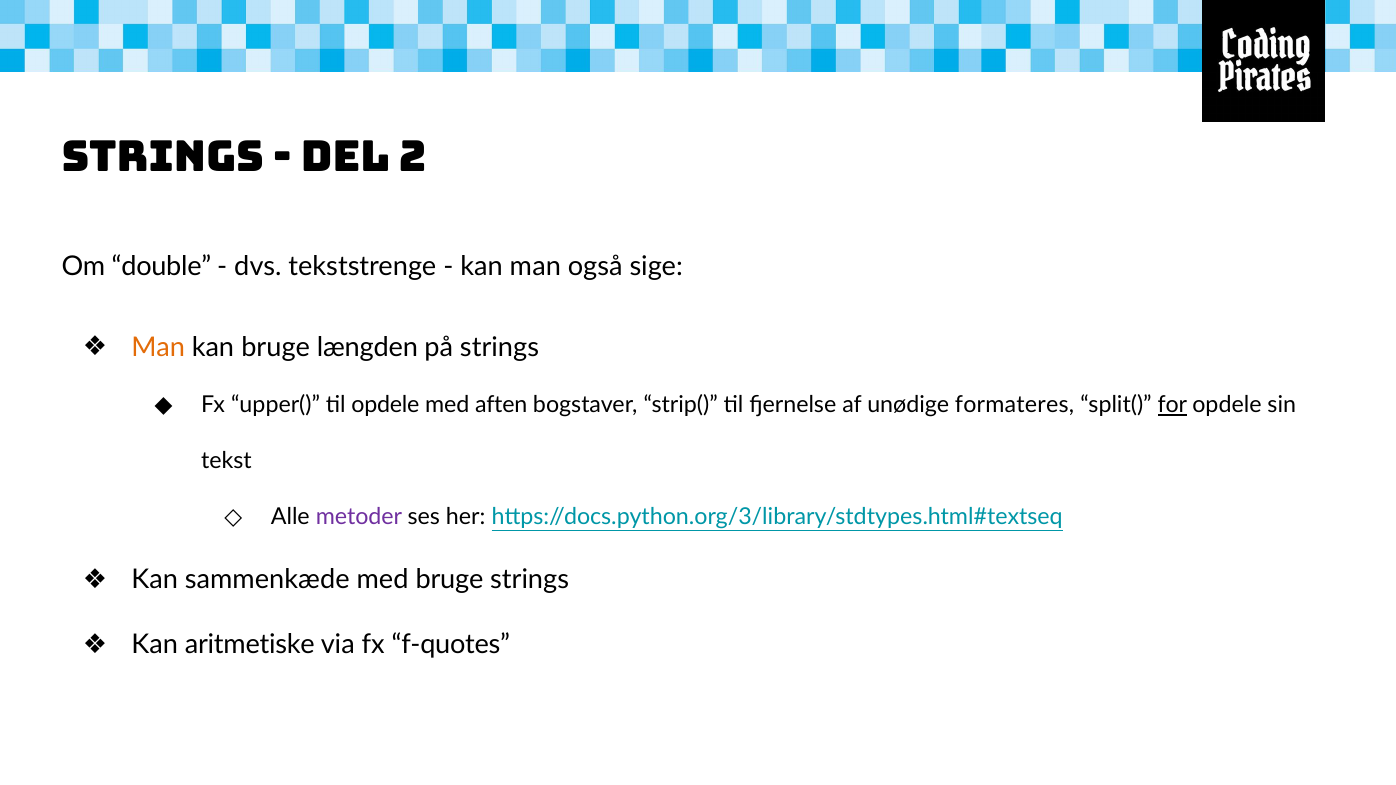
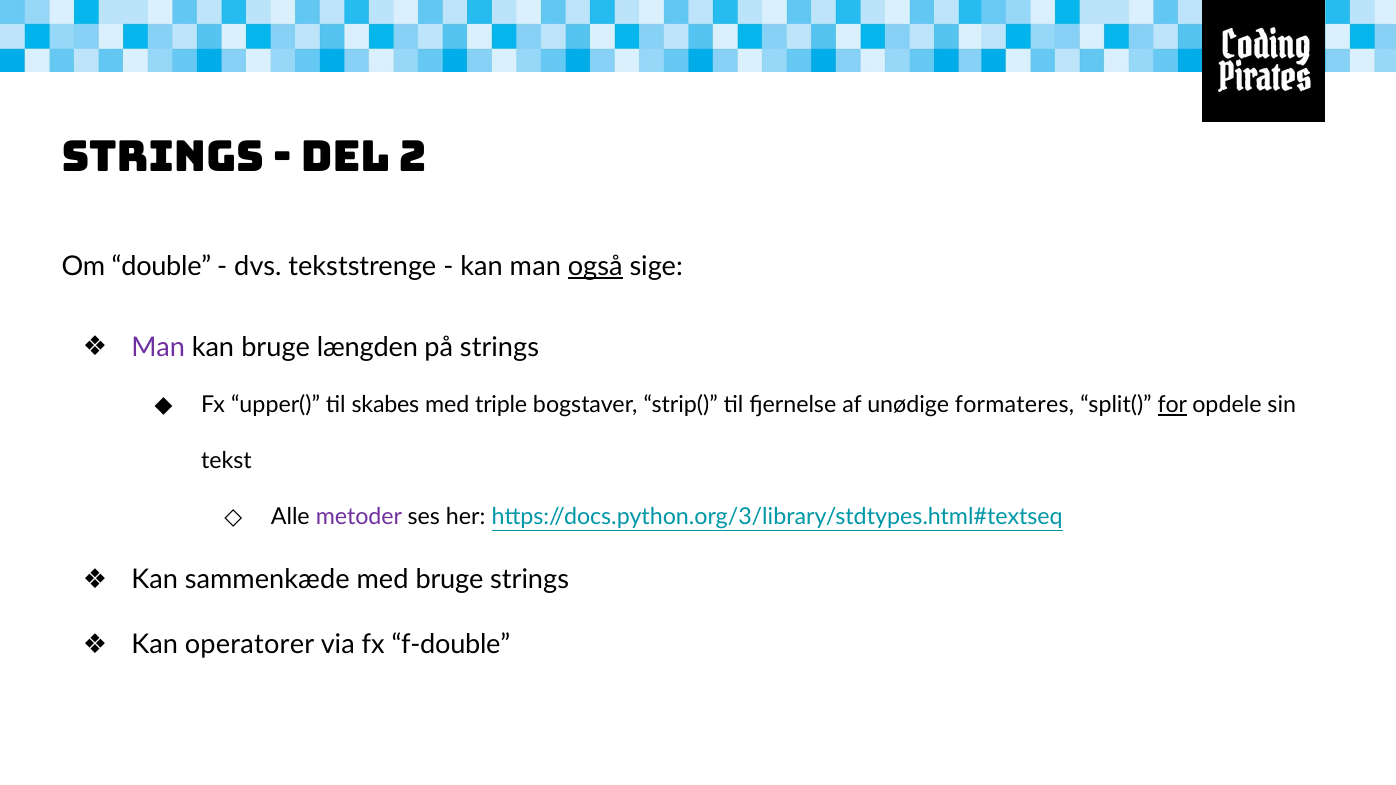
også underline: none -> present
Man at (158, 347) colour: orange -> purple
til opdele: opdele -> skabes
aften: aften -> triple
aritmetiske: aritmetiske -> operatorer
f-quotes: f-quotes -> f-double
